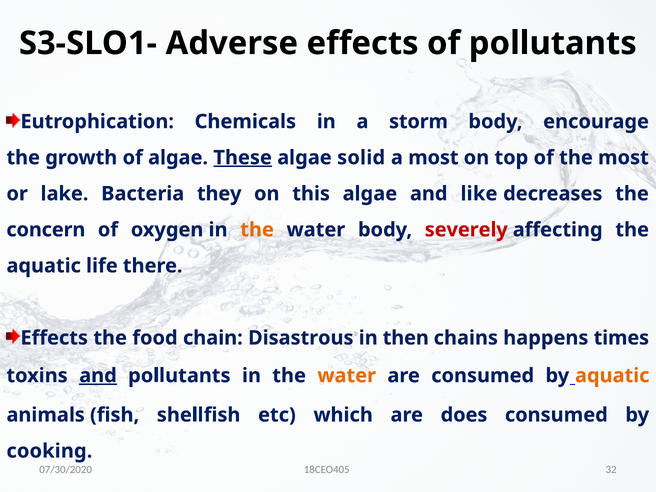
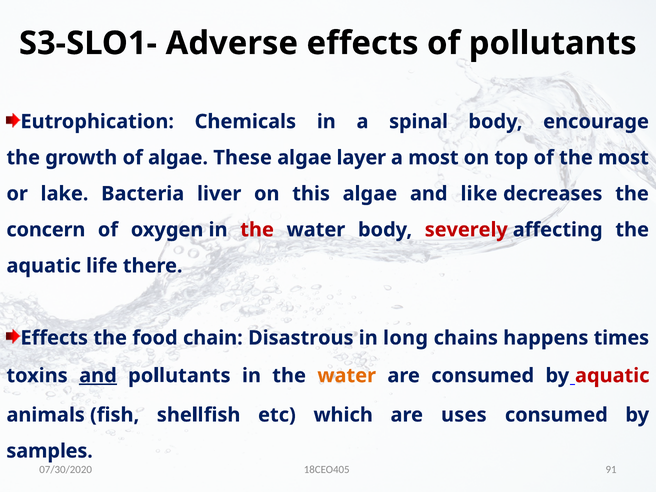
storm: storm -> spinal
These underline: present -> none
solid: solid -> layer
they: they -> liver
the at (257, 230) colour: orange -> red
then: then -> long
aquatic at (612, 376) colour: orange -> red
does: does -> uses
cooking: cooking -> samples
32: 32 -> 91
